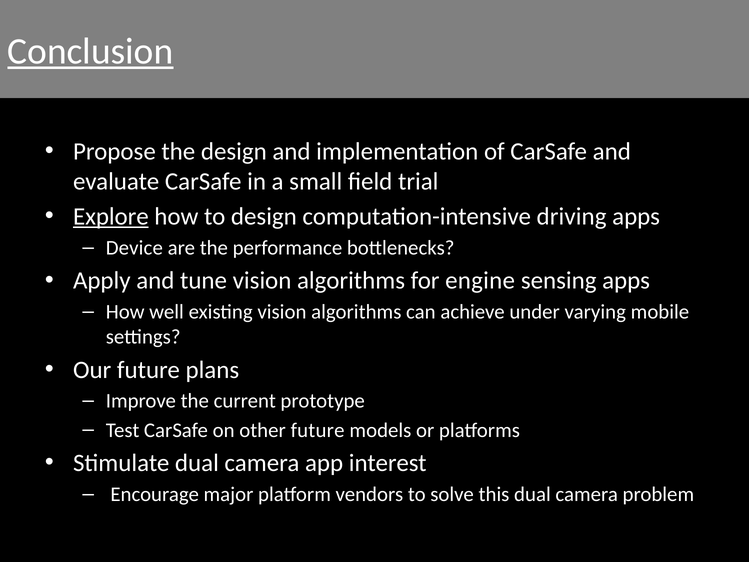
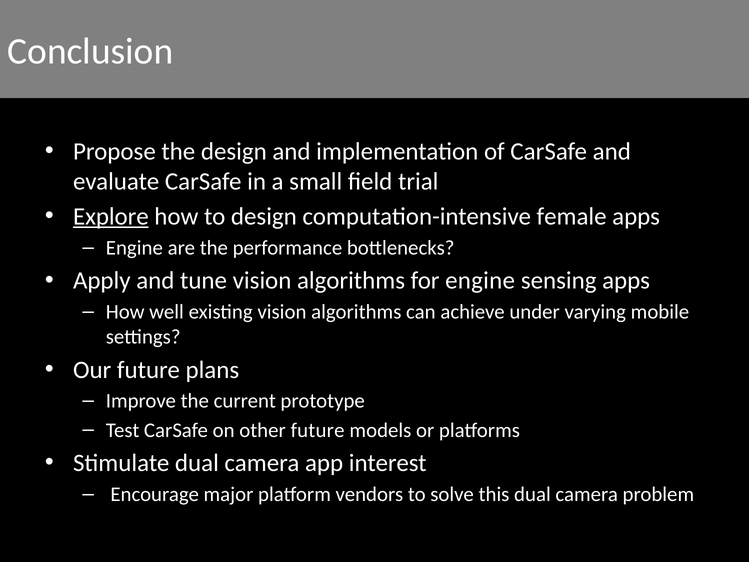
Conclusion at (90, 52) underline: present -> none
driving: driving -> female
Device at (134, 248): Device -> Engine
